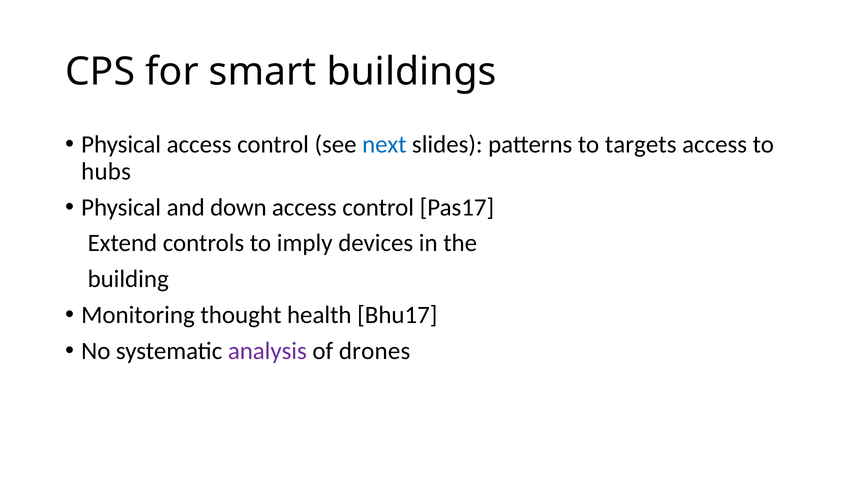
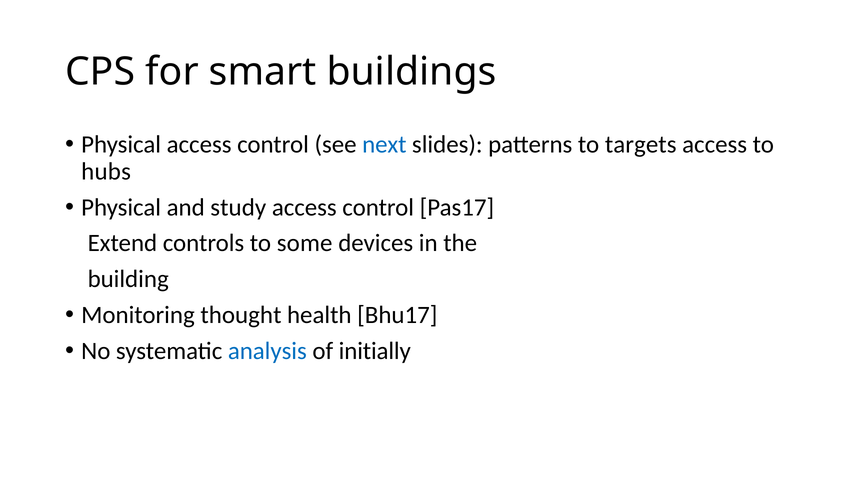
down: down -> study
imply: imply -> some
analysis colour: purple -> blue
drones: drones -> initially
